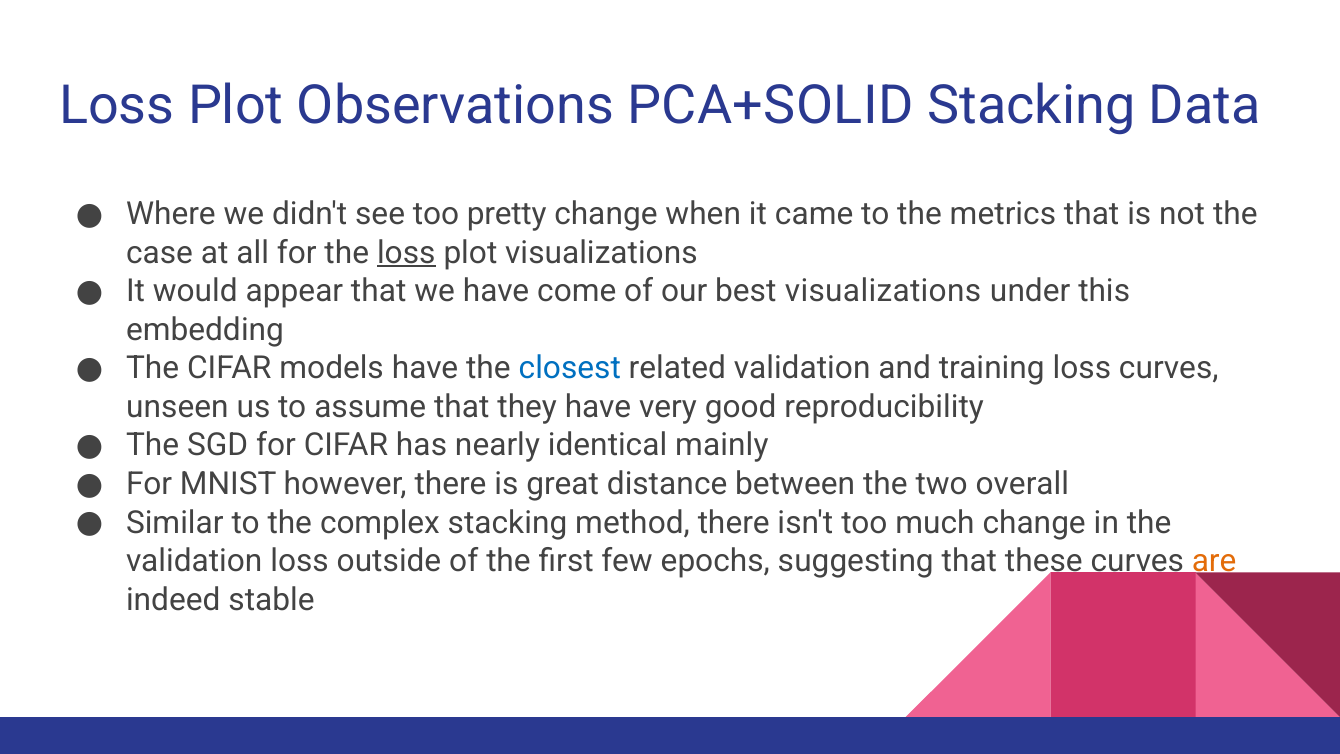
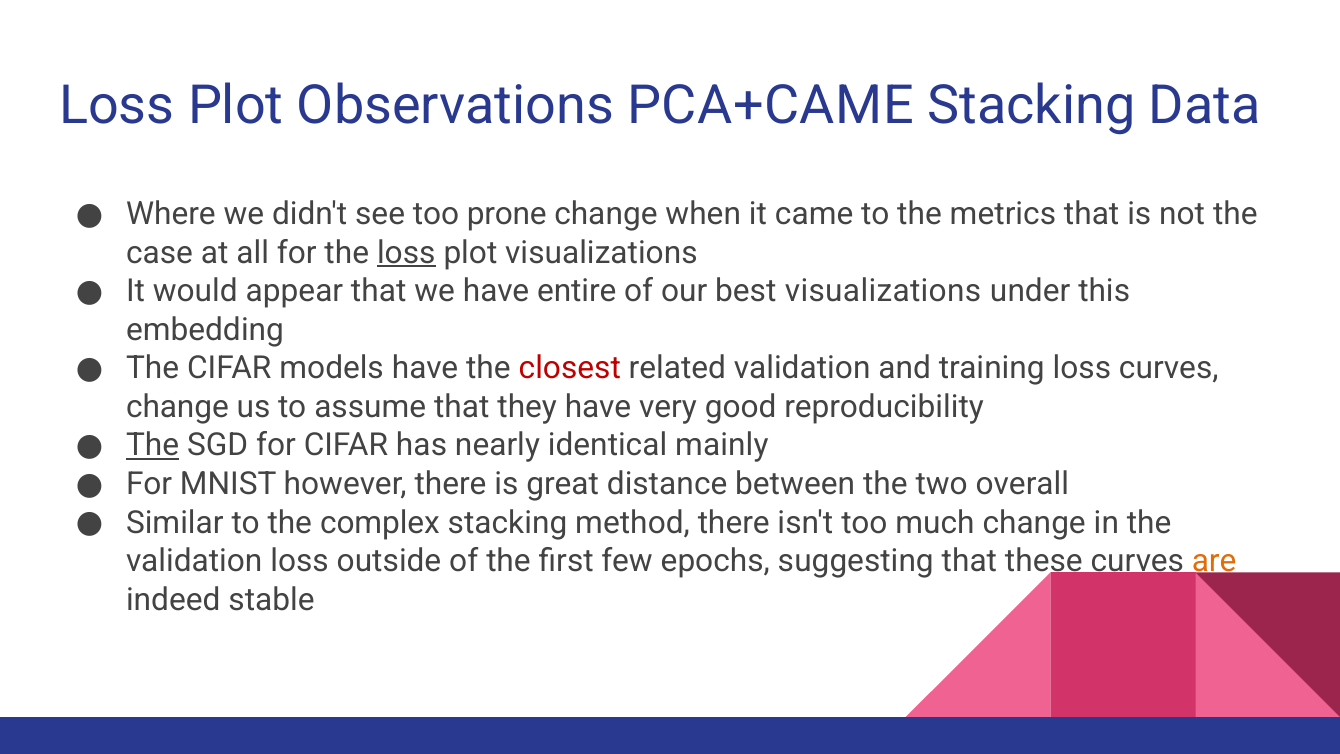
PCA+SOLID: PCA+SOLID -> PCA+CAME
pretty: pretty -> prone
come: come -> entire
closest colour: blue -> red
unseen at (177, 407): unseen -> change
The at (153, 445) underline: none -> present
